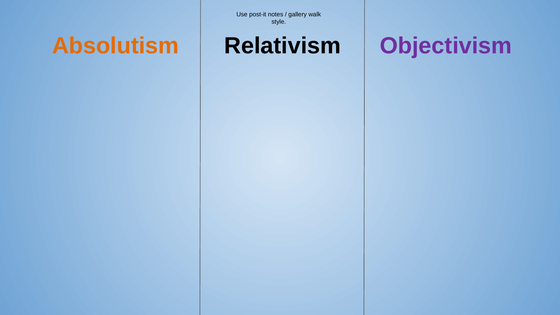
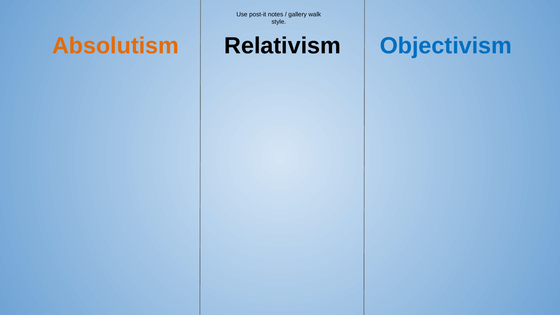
Objectivism colour: purple -> blue
